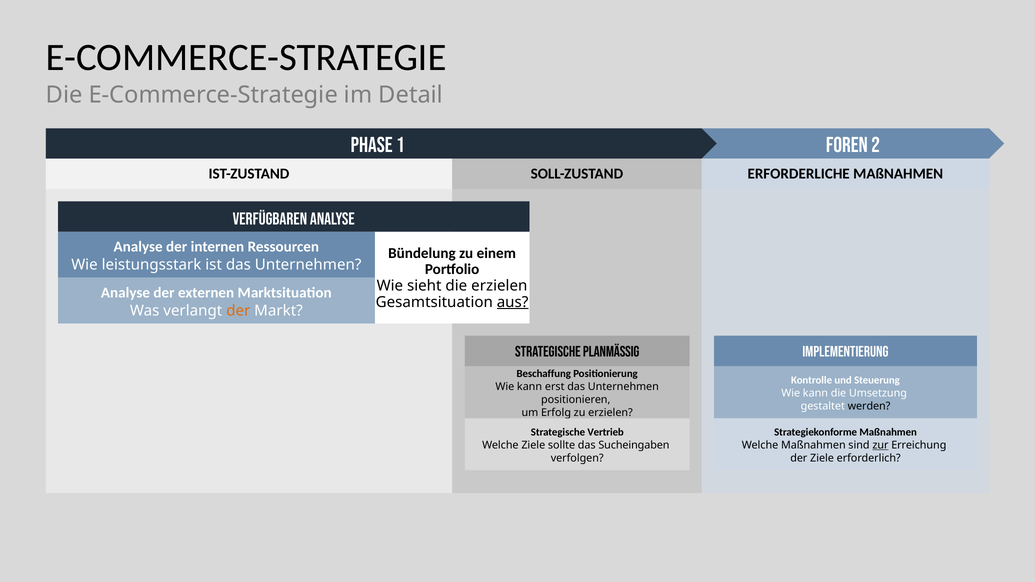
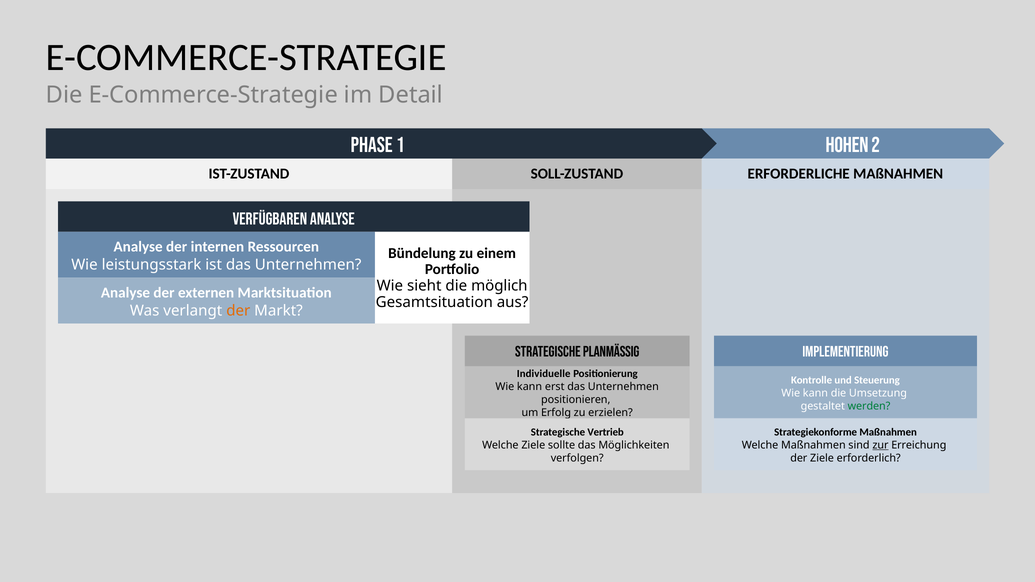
Foren: Foren -> Hohen
die erzielen: erzielen -> möglich
aus underline: present -> none
Beschaffung: Beschaffung -> Individuelle
werden colour: black -> green
Sucheingaben: Sucheingaben -> Möglichkeiten
